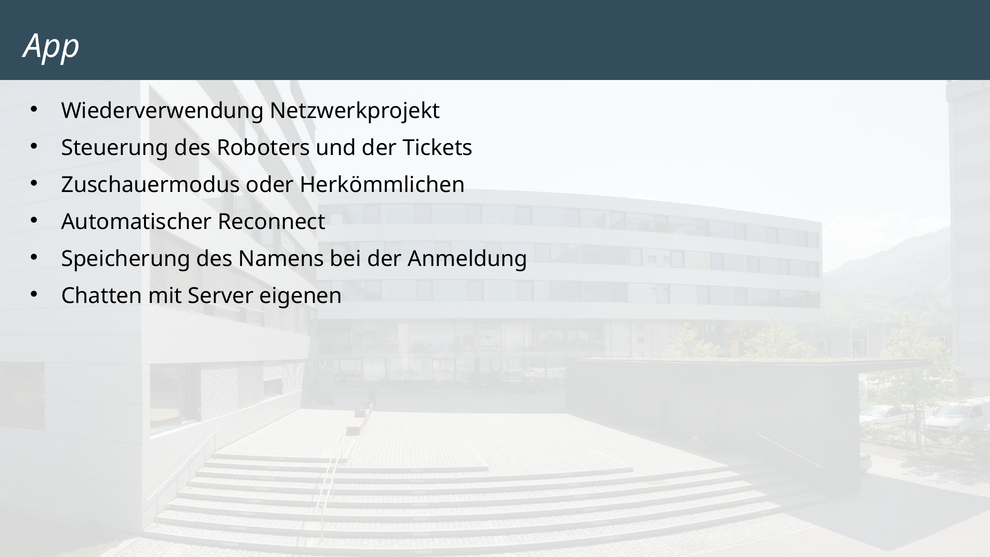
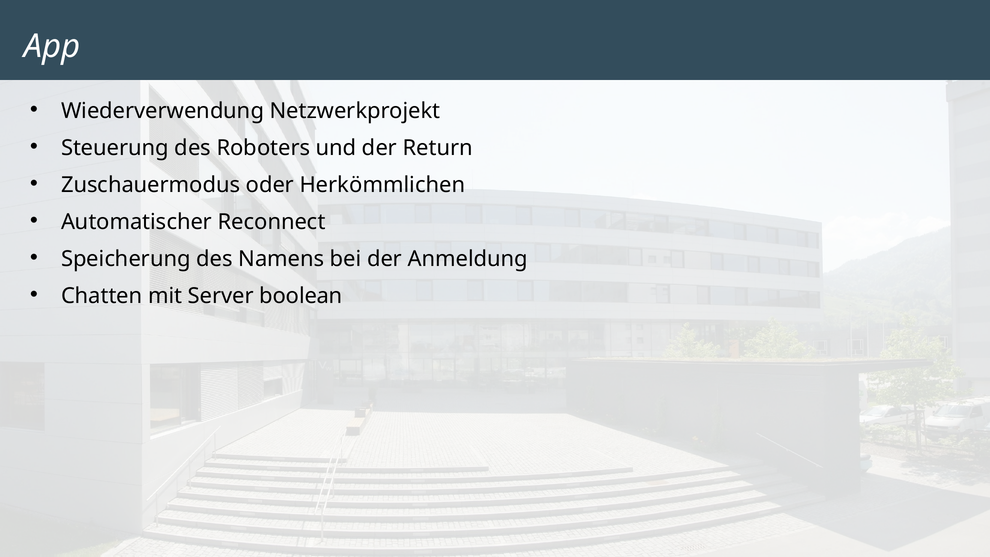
Tickets: Tickets -> Return
eigenen: eigenen -> boolean
